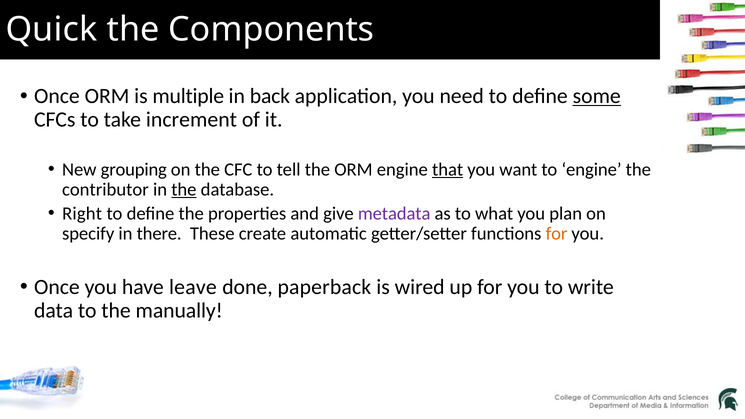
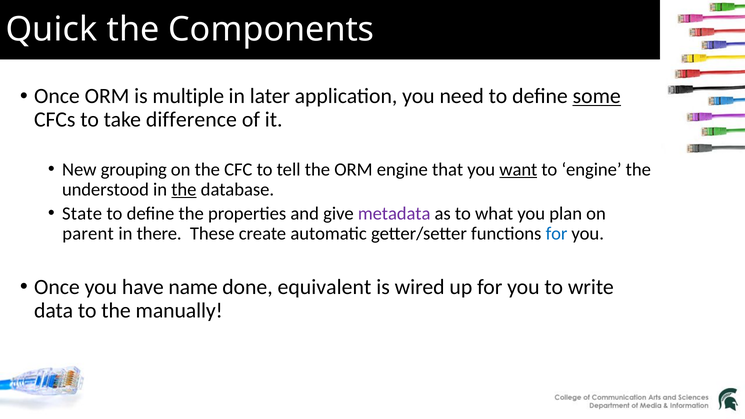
back: back -> later
increment: increment -> difference
that underline: present -> none
want underline: none -> present
contributor: contributor -> understood
Right: Right -> State
specify: specify -> parent
for at (557, 234) colour: orange -> blue
leave: leave -> name
paperback: paperback -> equivalent
